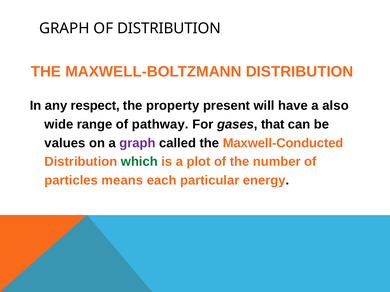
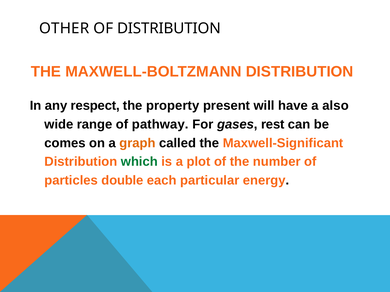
GRAPH at (64, 28): GRAPH -> OTHER
that: that -> rest
values: values -> comes
graph at (138, 143) colour: purple -> orange
Maxwell-Conducted: Maxwell-Conducted -> Maxwell-Significant
means: means -> double
